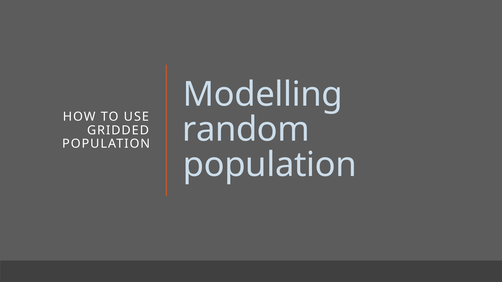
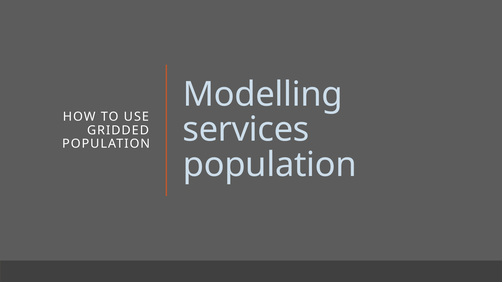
random: random -> services
